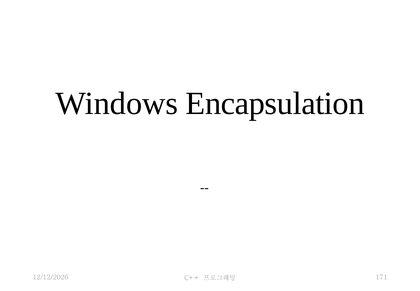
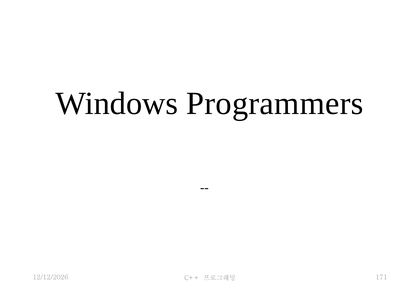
Encapsulation: Encapsulation -> Programmers
